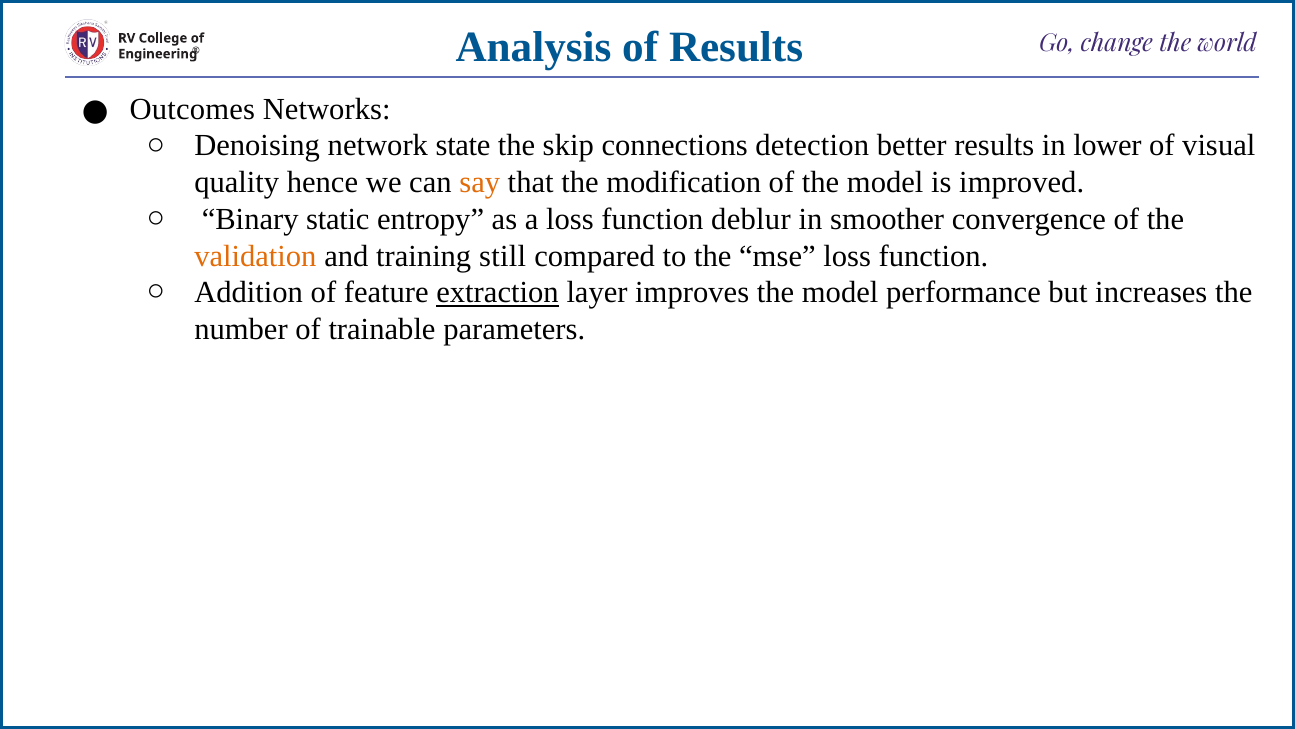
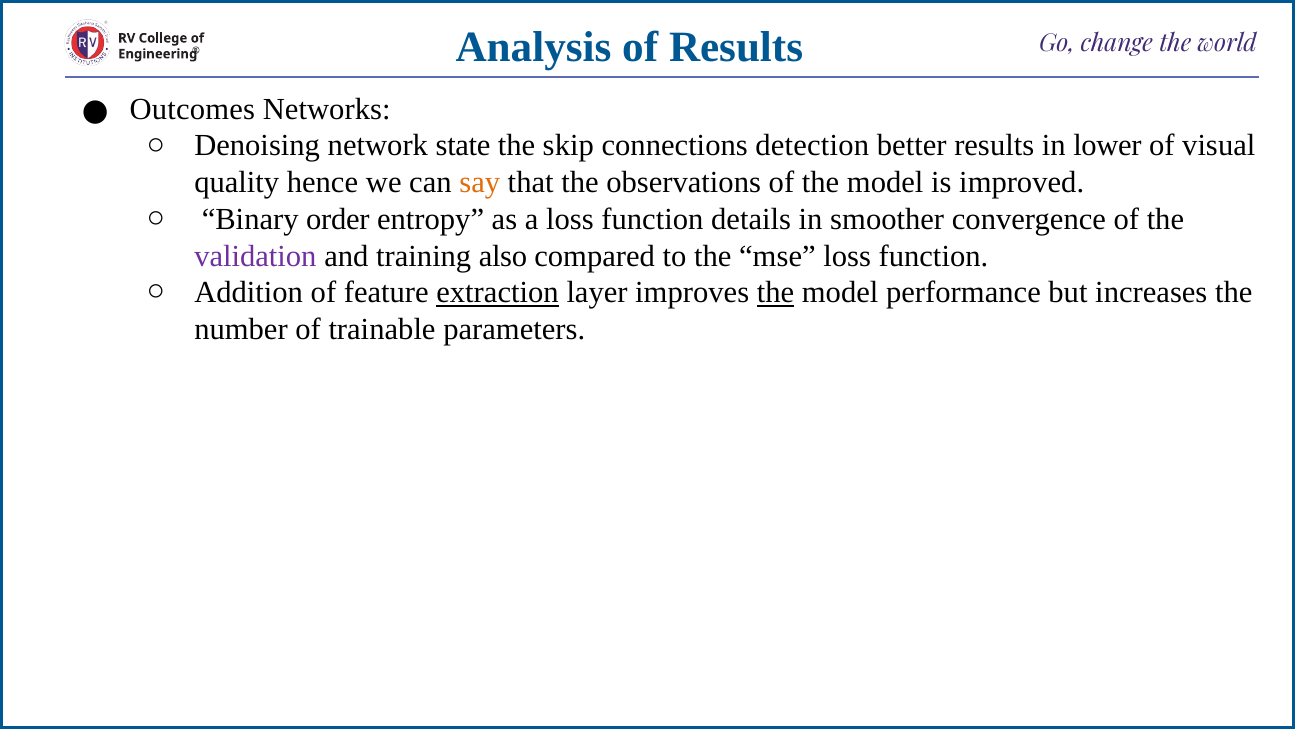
modification: modification -> observations
static: static -> order
deblur: deblur -> details
validation colour: orange -> purple
still: still -> also
the at (776, 292) underline: none -> present
